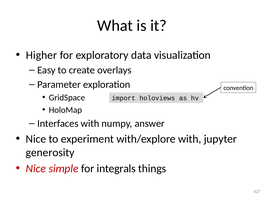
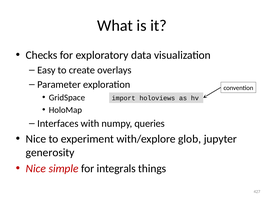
Higher: Higher -> Checks
answer: answer -> queries
with/explore with: with -> glob
